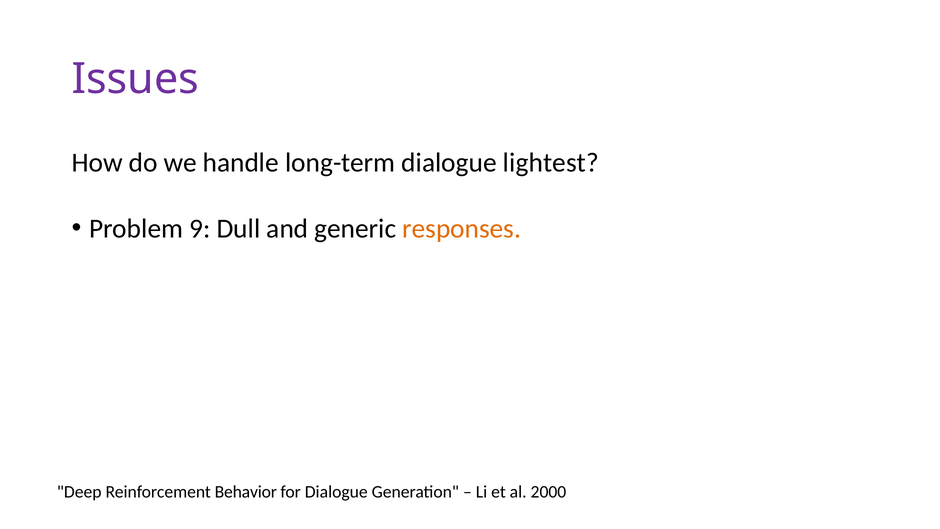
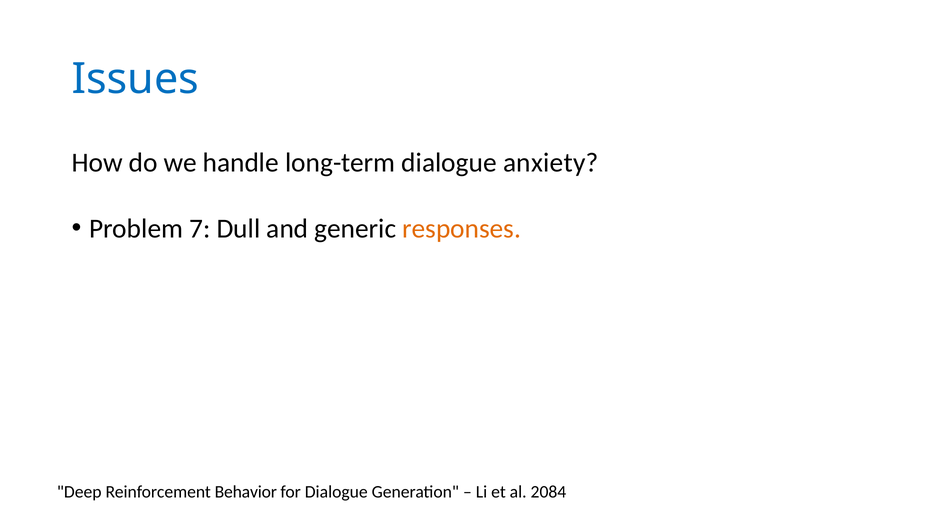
Issues colour: purple -> blue
lightest: lightest -> anxiety
9: 9 -> 7
2000: 2000 -> 2084
